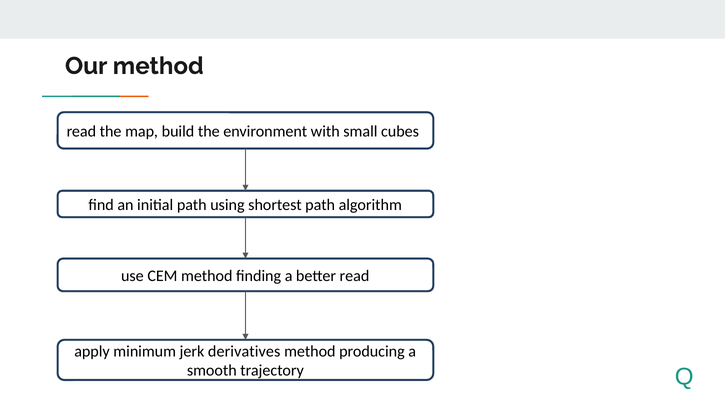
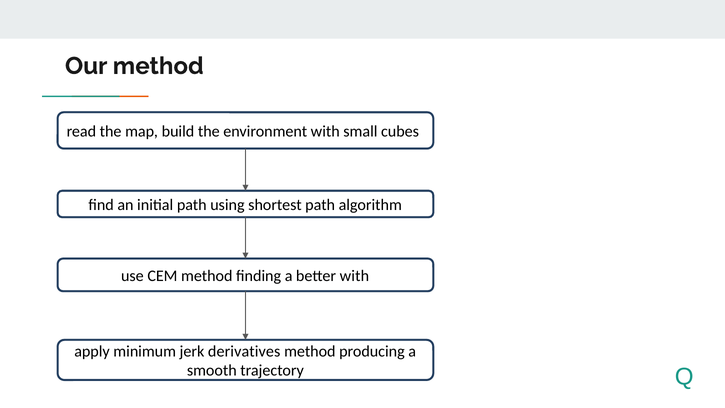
better read: read -> with
